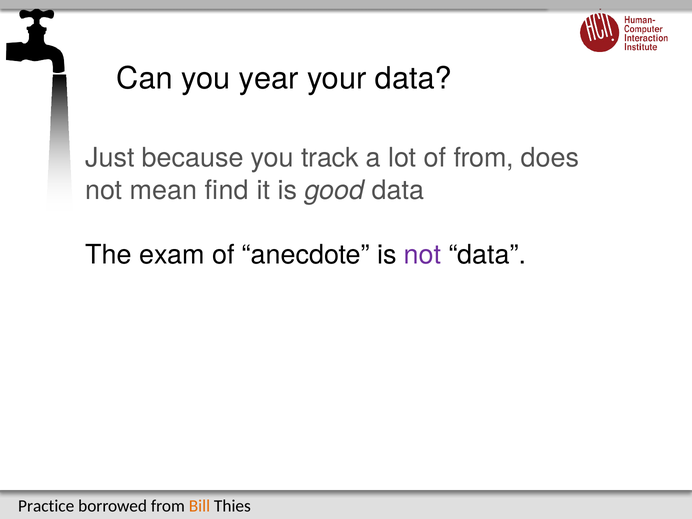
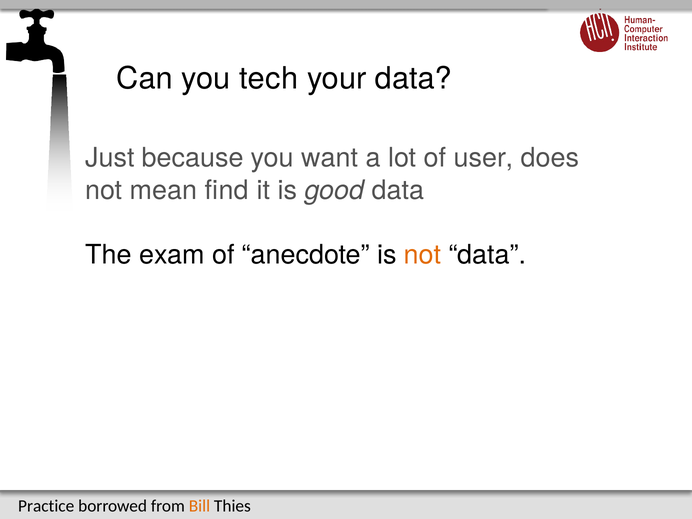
year: year -> tech
track: track -> want
of from: from -> user
not at (423, 255) colour: purple -> orange
